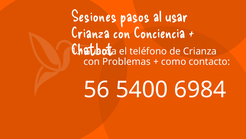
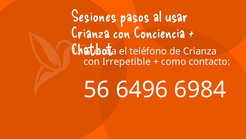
Problemas: Problemas -> Irrepetible
5400: 5400 -> 6496
